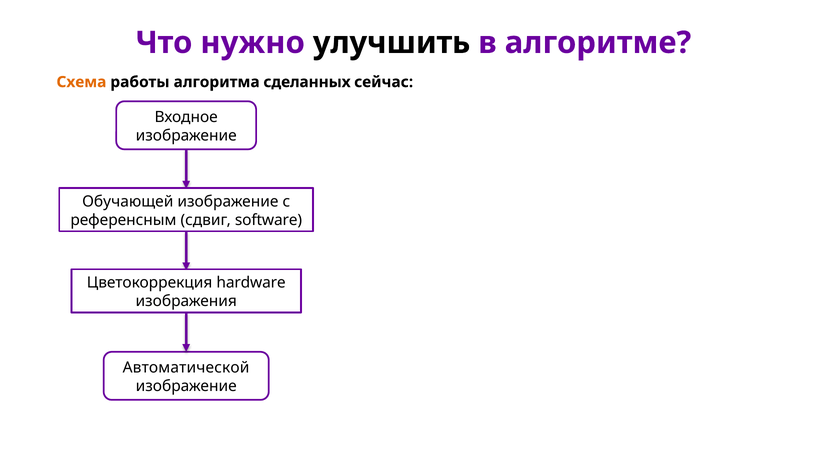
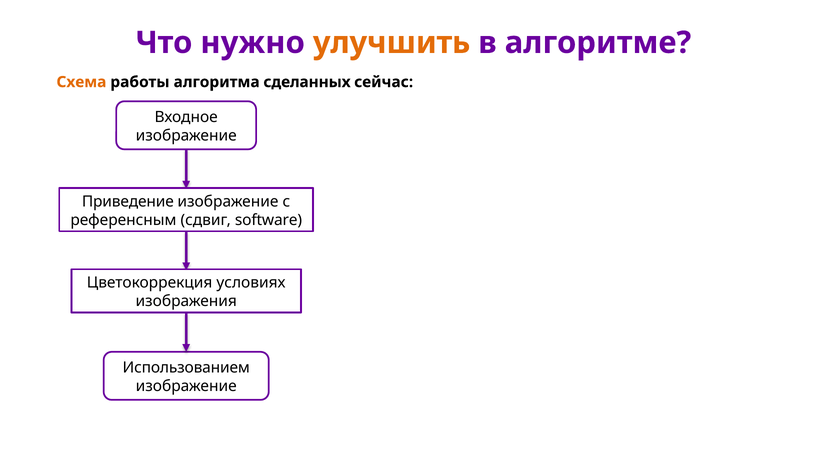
улучшить colour: black -> orange
Обучающей: Обучающей -> Приведение
hardware: hardware -> условиях
Автоматической: Автоматической -> Использованием
